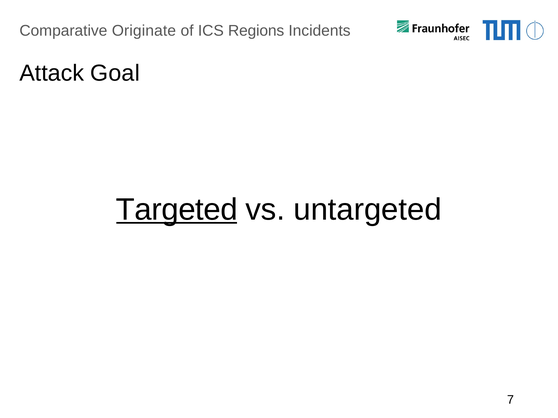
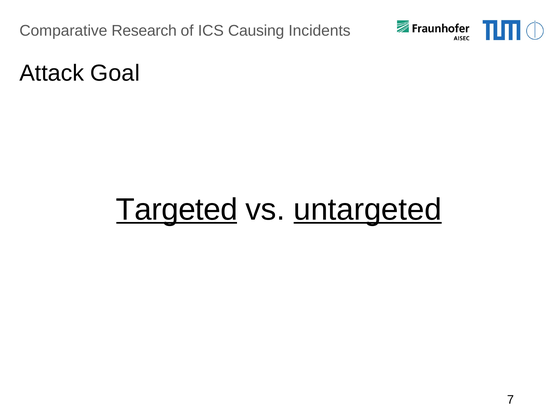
Originate: Originate -> Research
Regions: Regions -> Causing
untargeted underline: none -> present
